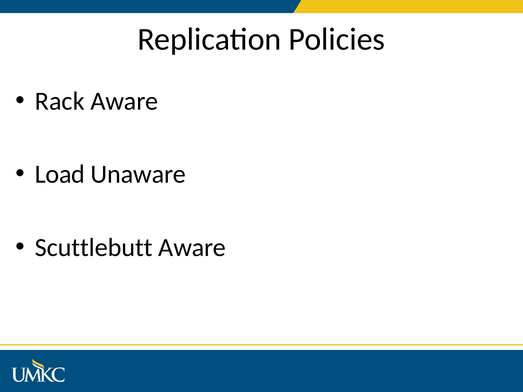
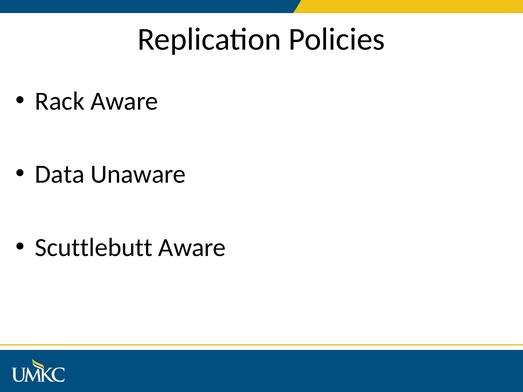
Load: Load -> Data
